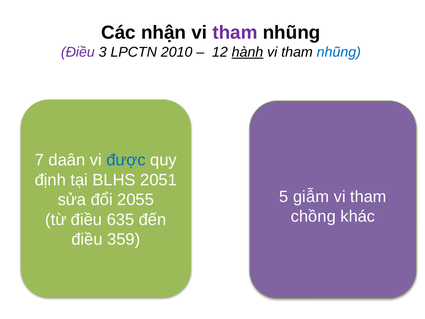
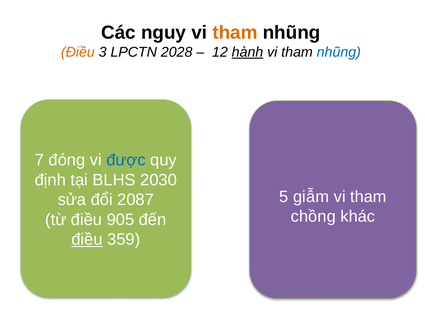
nhận: nhận -> nguy
tham at (235, 32) colour: purple -> orange
Điều at (78, 52) colour: purple -> orange
2010: 2010 -> 2028
daân: daân -> đóng
2051: 2051 -> 2030
2055: 2055 -> 2087
635: 635 -> 905
điều at (87, 239) underline: none -> present
